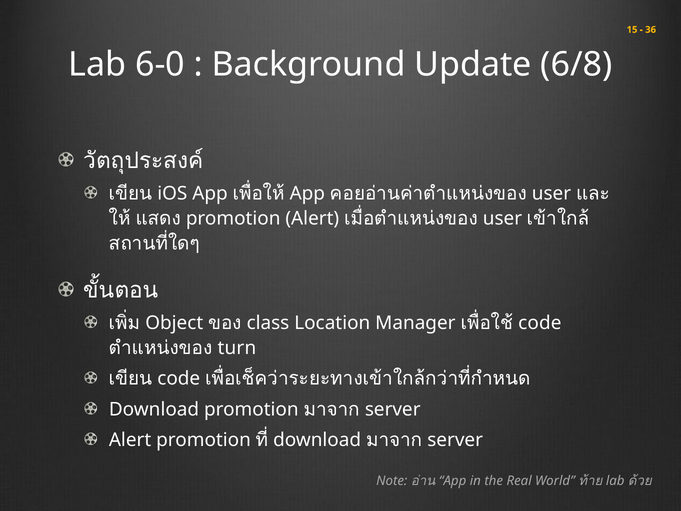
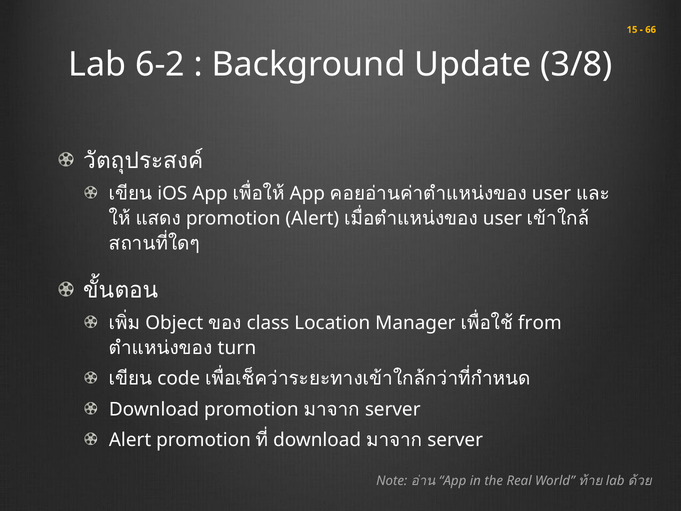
36: 36 -> 66
6-0: 6-0 -> 6-2
6/8: 6/8 -> 3/8
code at (540, 323): code -> from
